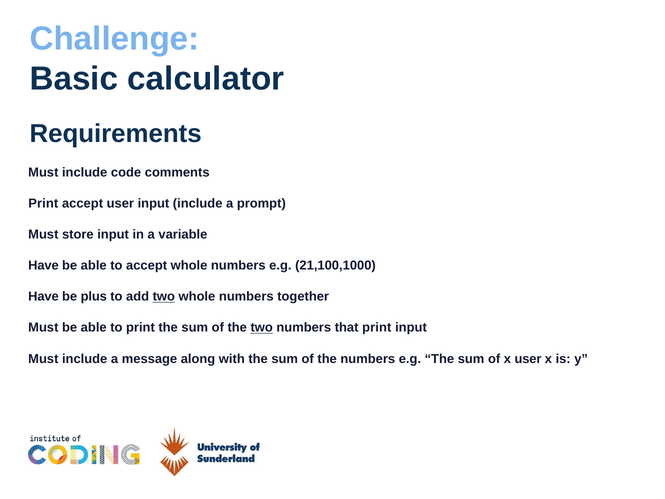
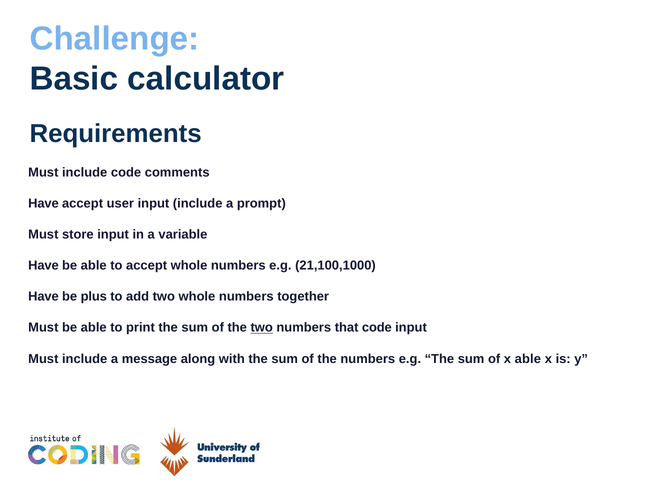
Print at (43, 203): Print -> Have
two at (164, 297) underline: present -> none
that print: print -> code
x user: user -> able
